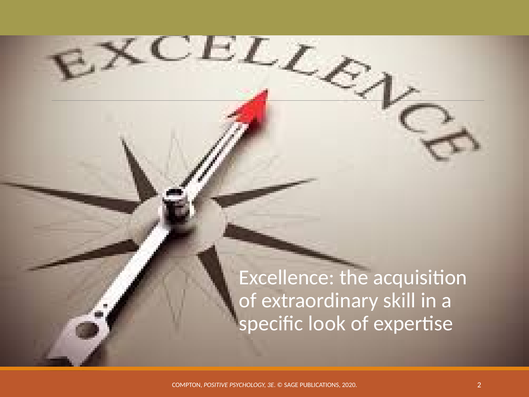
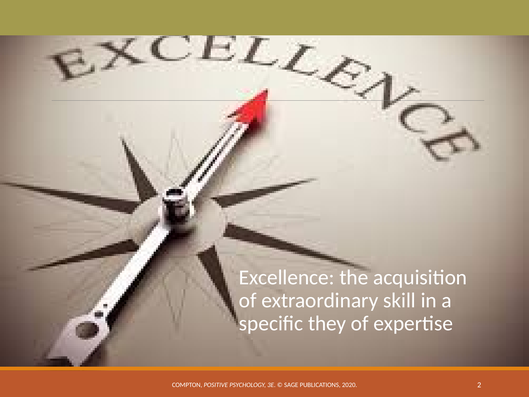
look: look -> they
